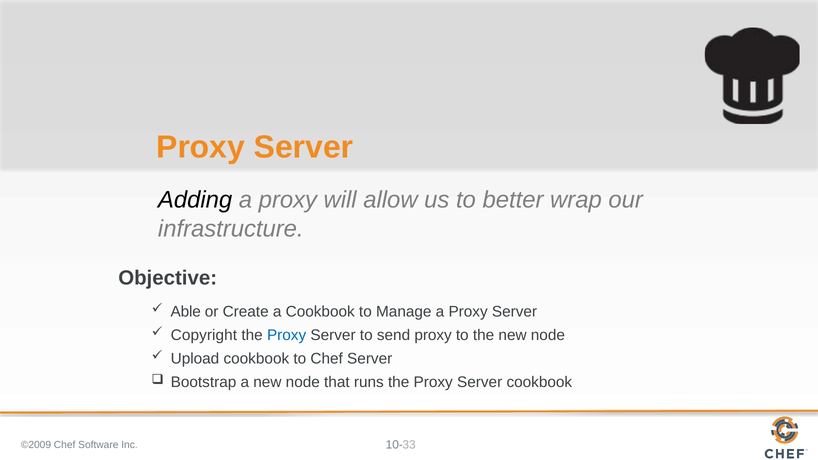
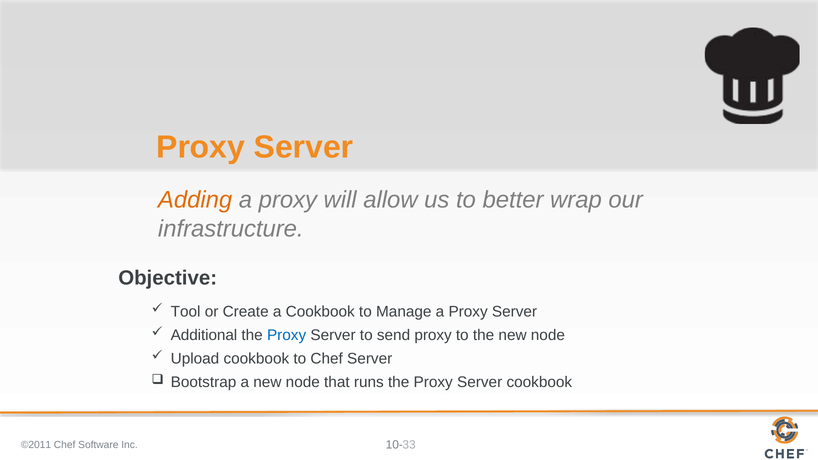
Adding colour: black -> orange
Able: Able -> Tool
Copyright: Copyright -> Additional
©2009: ©2009 -> ©2011
